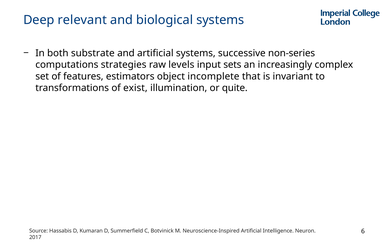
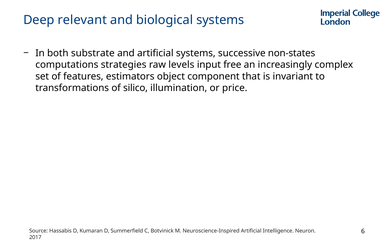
non-series: non-series -> non-states
sets: sets -> free
incomplete: incomplete -> component
exist: exist -> silico
quite: quite -> price
